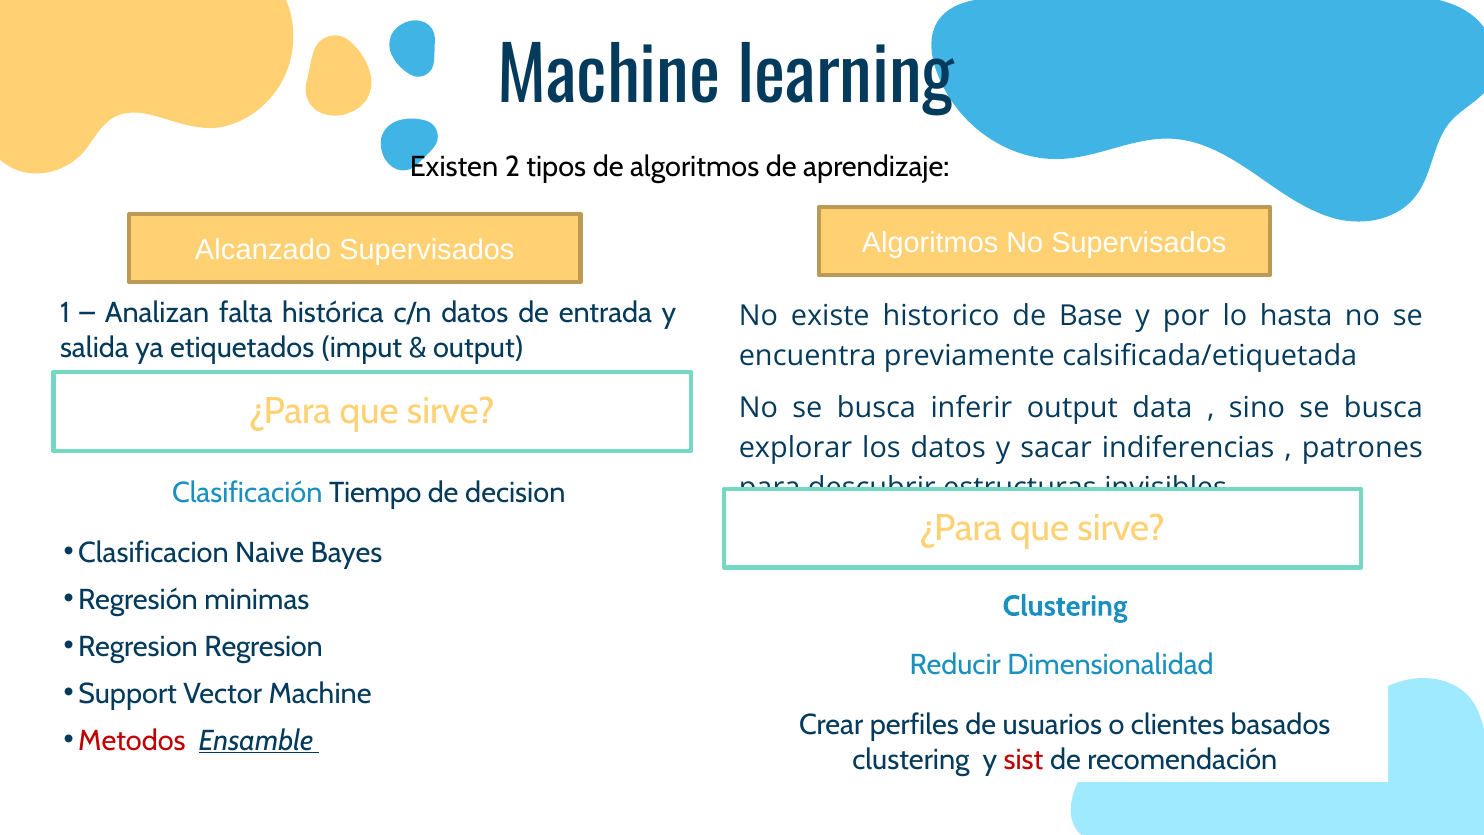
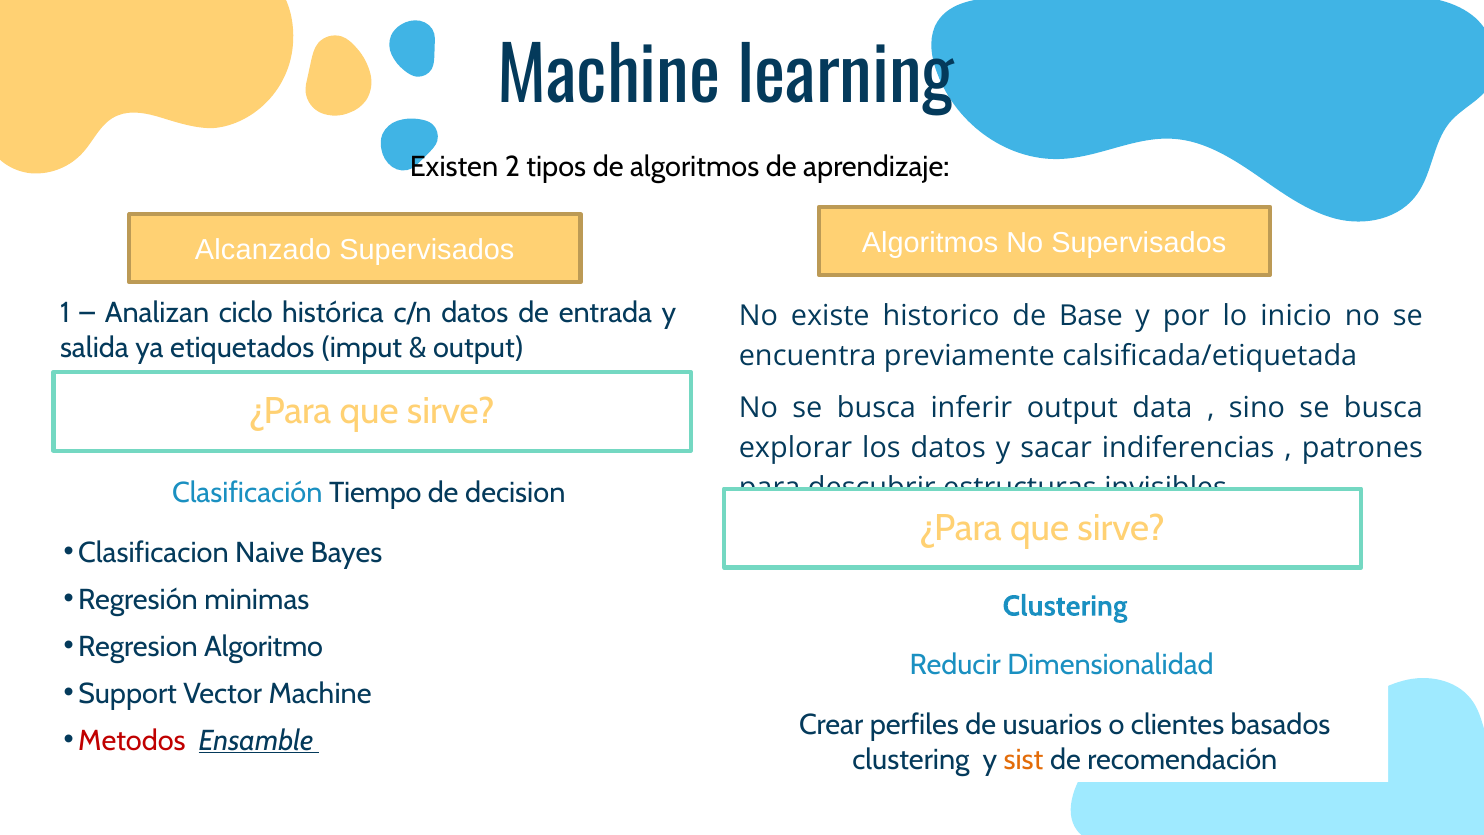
falta: falta -> ciclo
hasta: hasta -> inicio
Regresion Regresion: Regresion -> Algoritmo
sist colour: red -> orange
